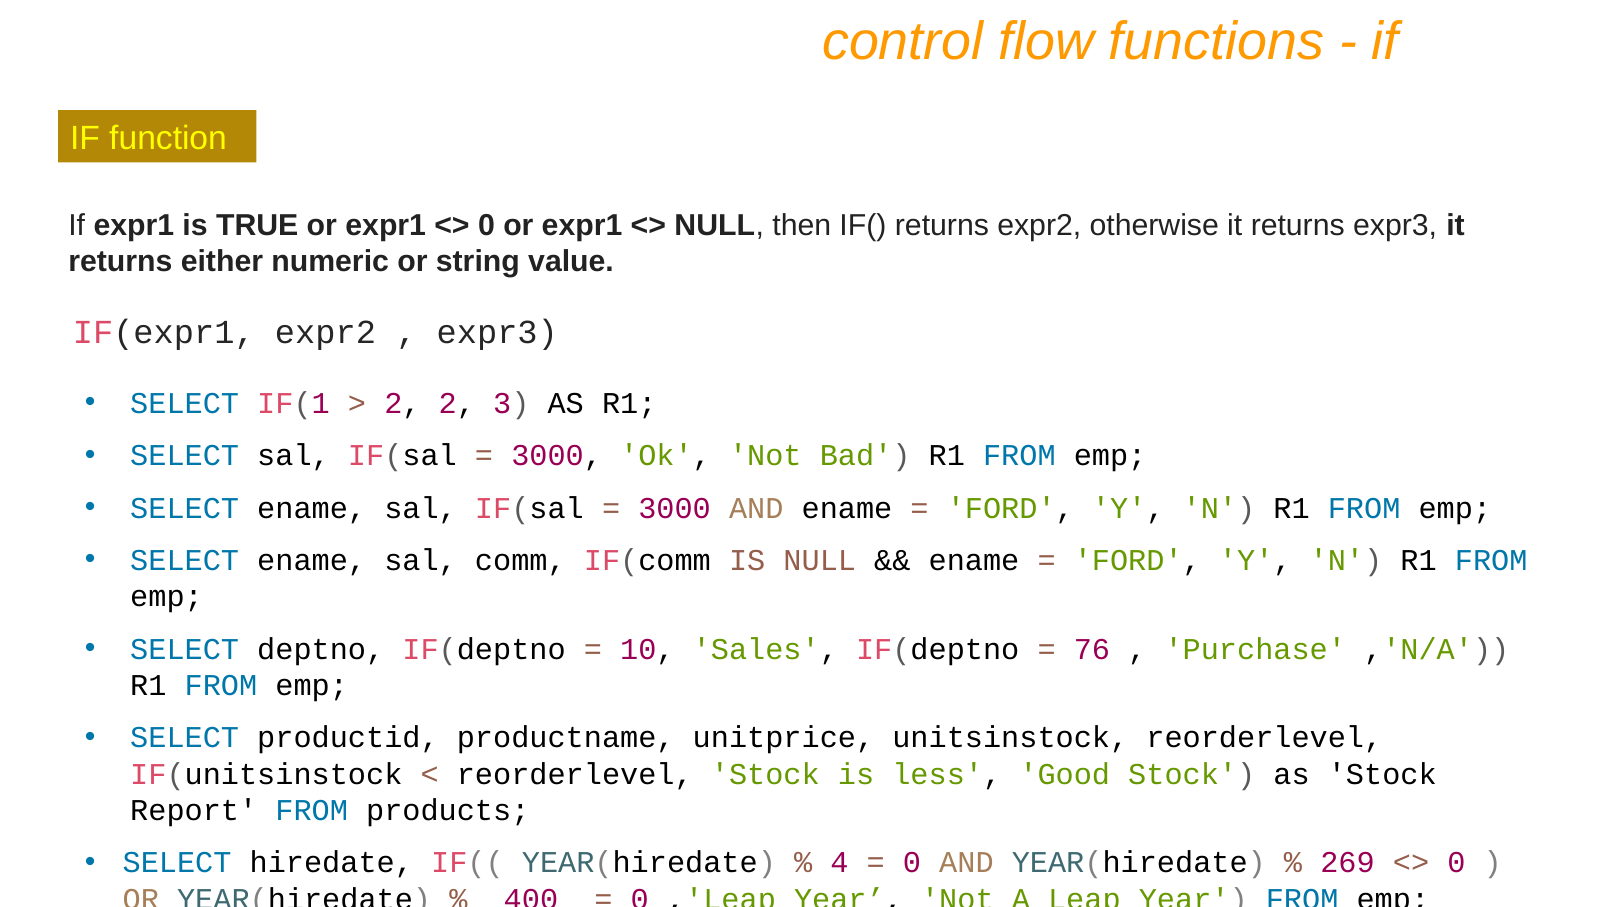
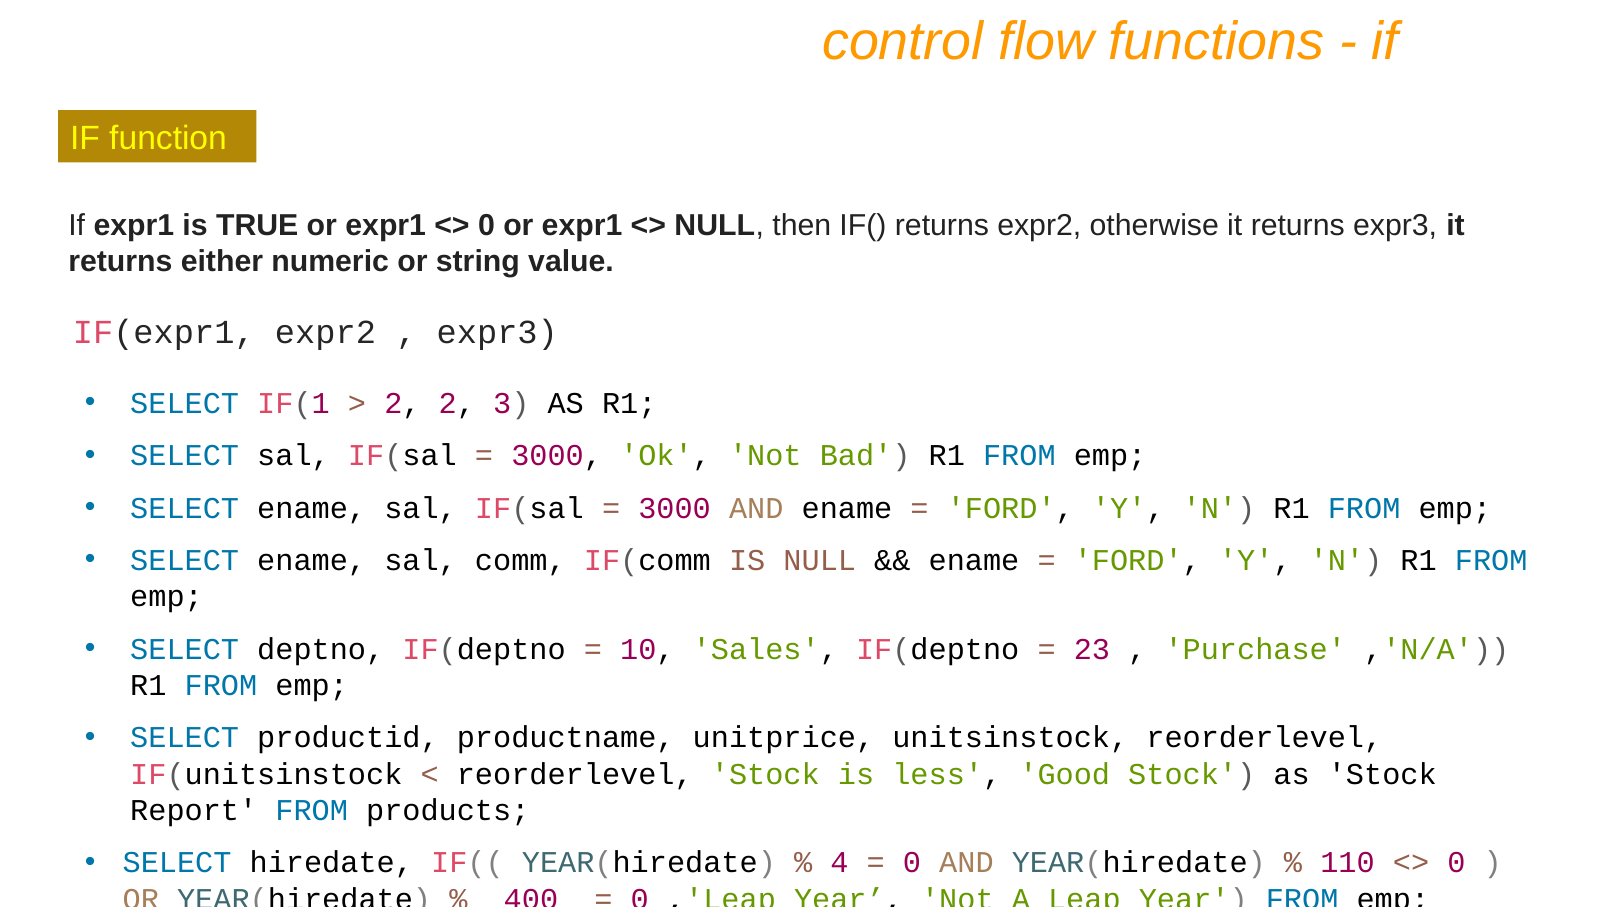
76: 76 -> 23
269: 269 -> 110
